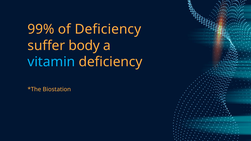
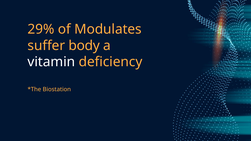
99%: 99% -> 29%
of Deficiency: Deficiency -> Modulates
vitamin colour: light blue -> white
